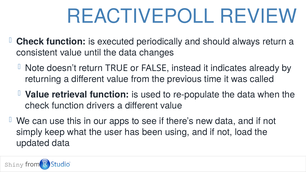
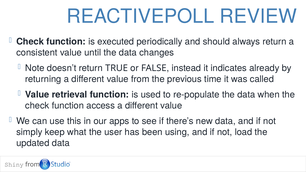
drivers: drivers -> access
